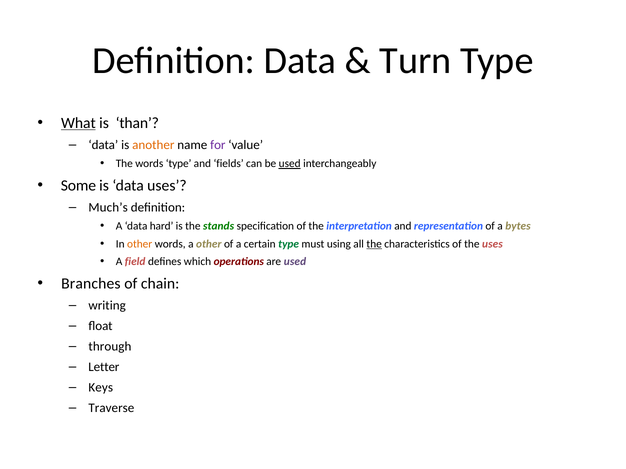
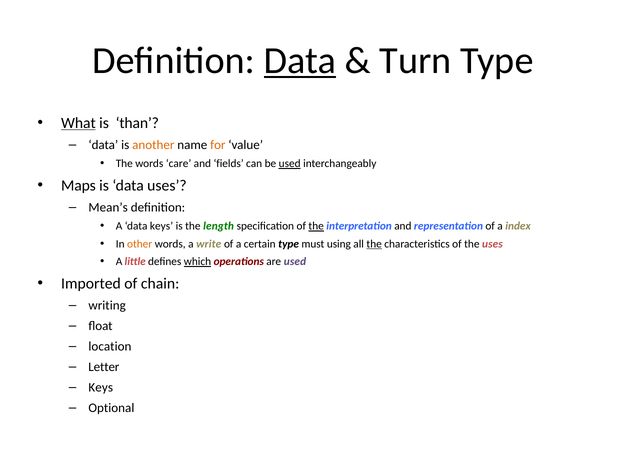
Data at (300, 61) underline: none -> present
for colour: purple -> orange
words type: type -> care
Some: Some -> Maps
Much’s: Much’s -> Mean’s
data hard: hard -> keys
stands: stands -> length
the at (316, 226) underline: none -> present
bytes: bytes -> index
a other: other -> write
type at (289, 244) colour: green -> black
field: field -> little
which underline: none -> present
Branches: Branches -> Imported
through: through -> location
Traverse: Traverse -> Optional
